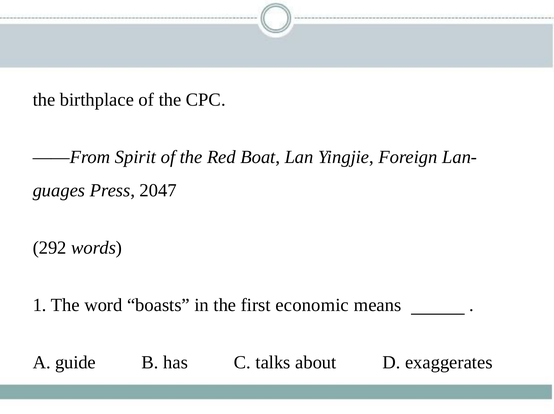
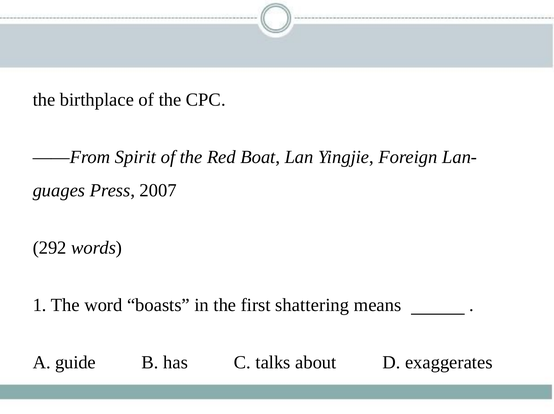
2047: 2047 -> 2007
economic: economic -> shattering
